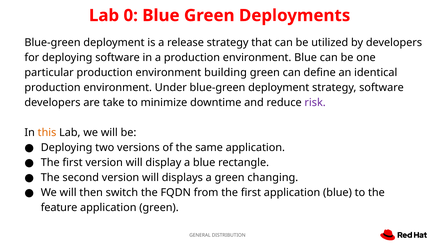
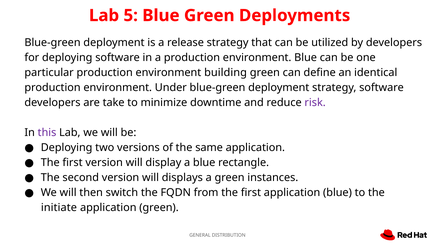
0: 0 -> 5
this colour: orange -> purple
changing: changing -> instances
feature: feature -> initiate
